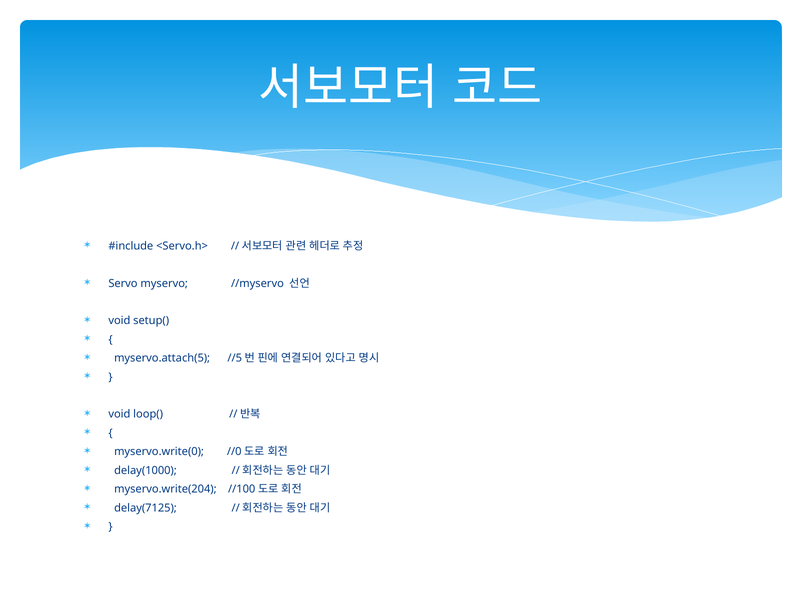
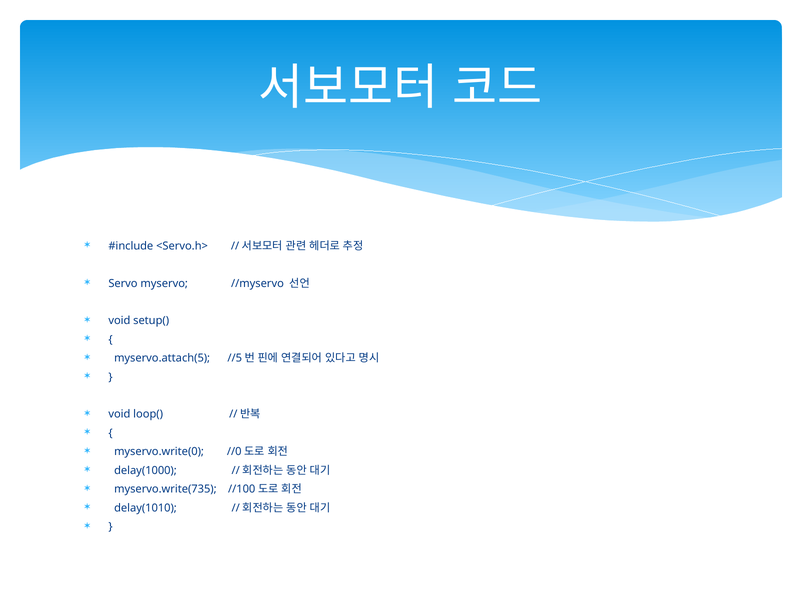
myservo.write(204: myservo.write(204 -> myservo.write(735
delay(7125: delay(7125 -> delay(1010
